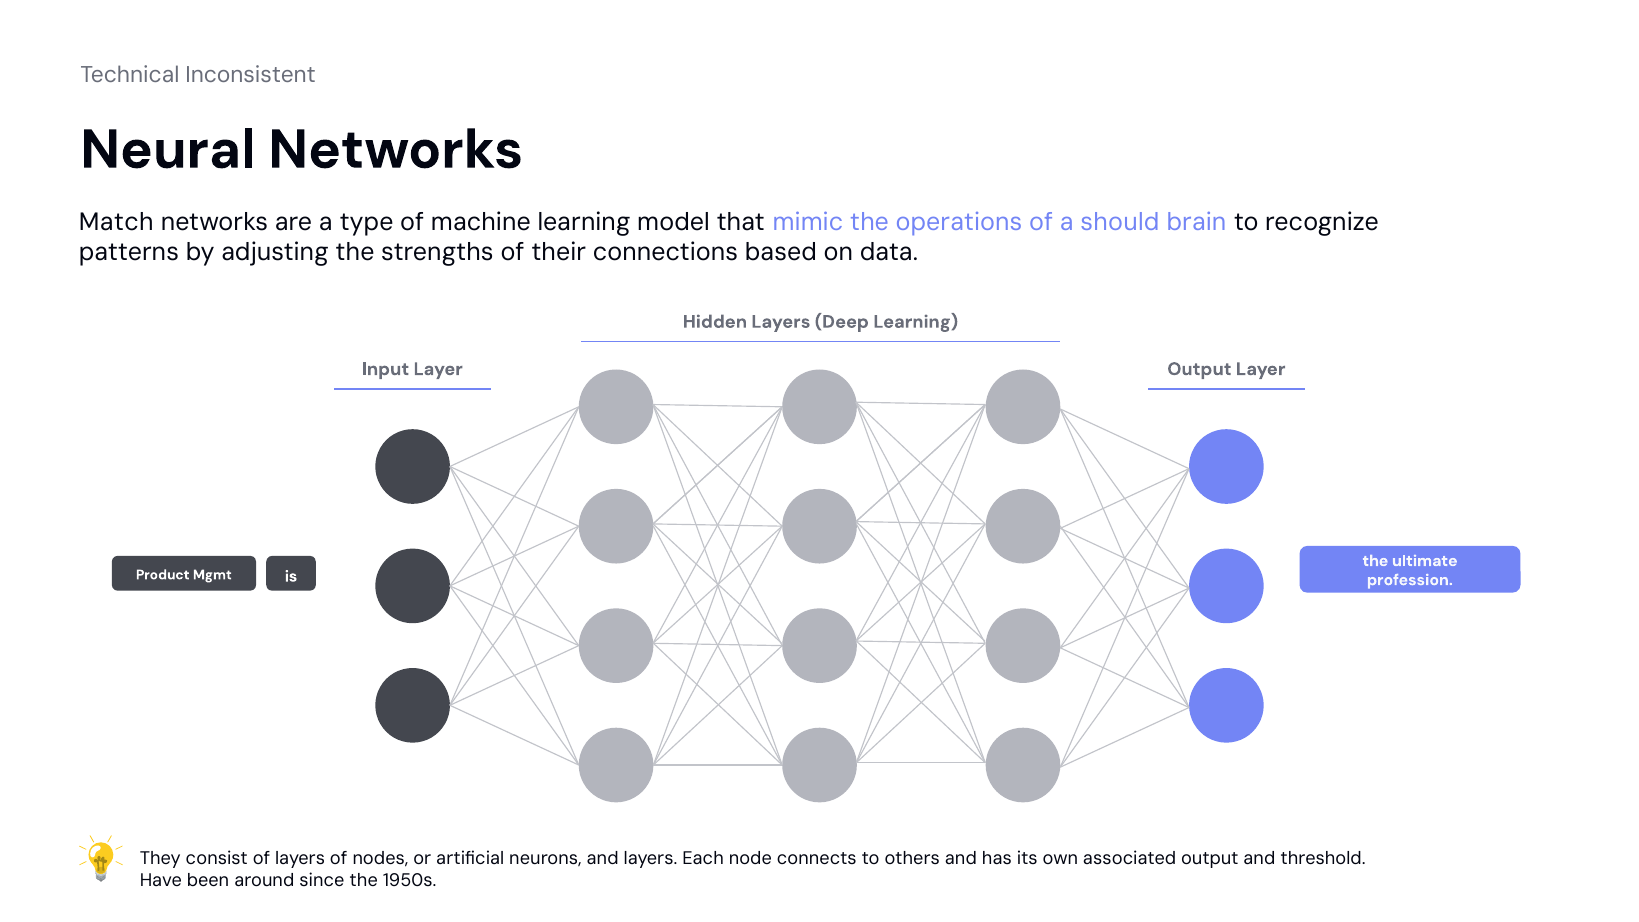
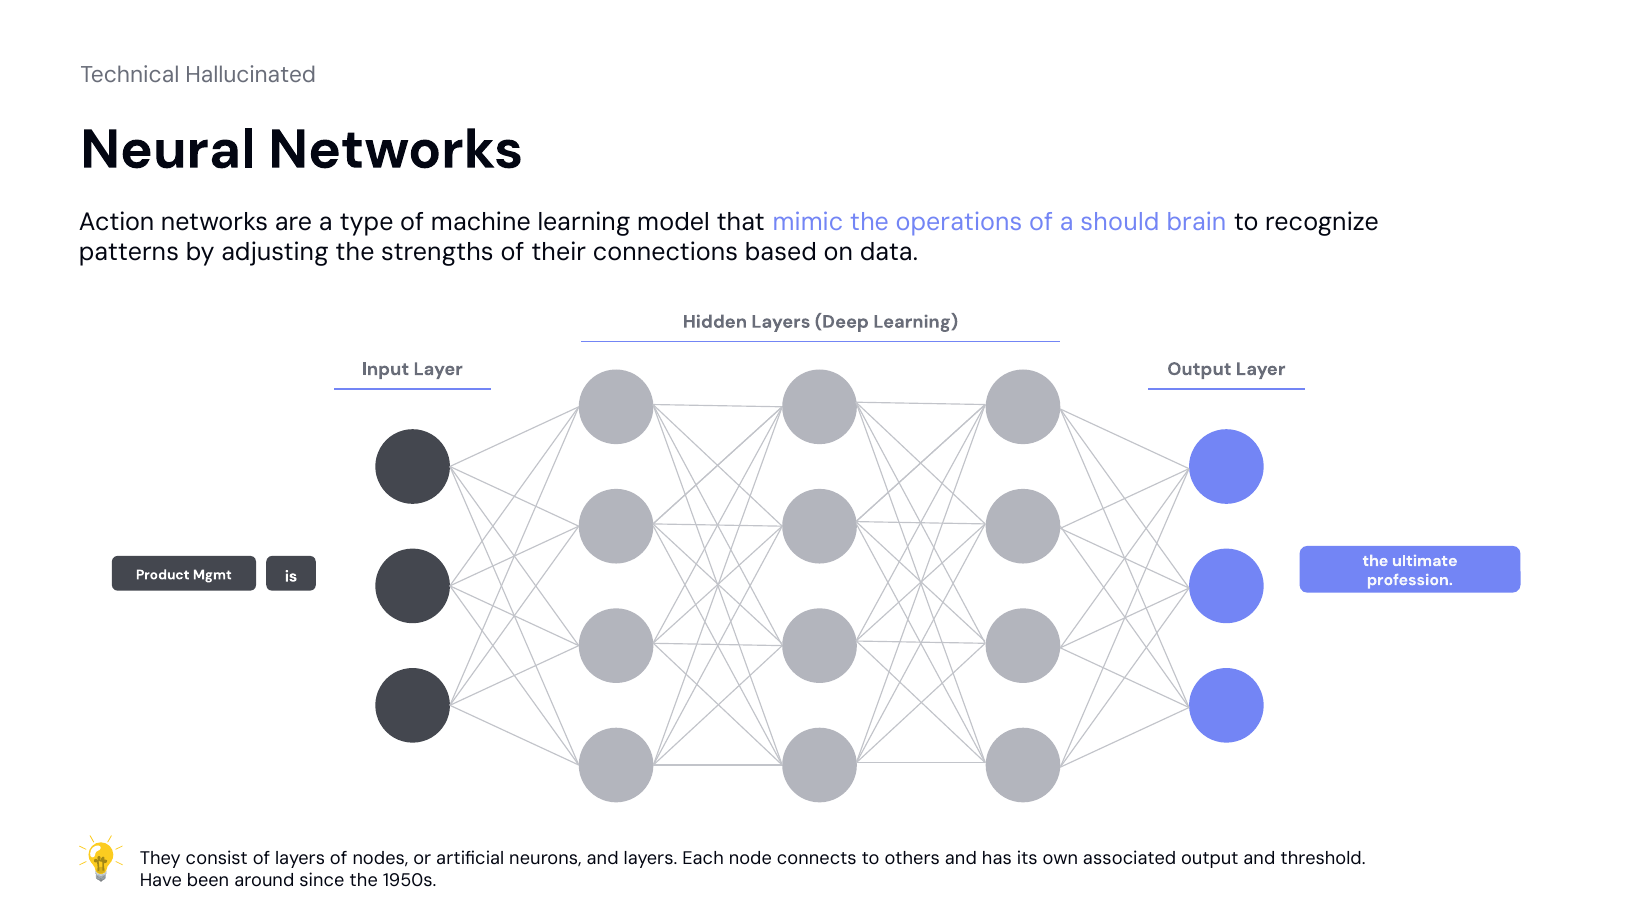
Inconsistent: Inconsistent -> Hallucinated
Match: Match -> Action
